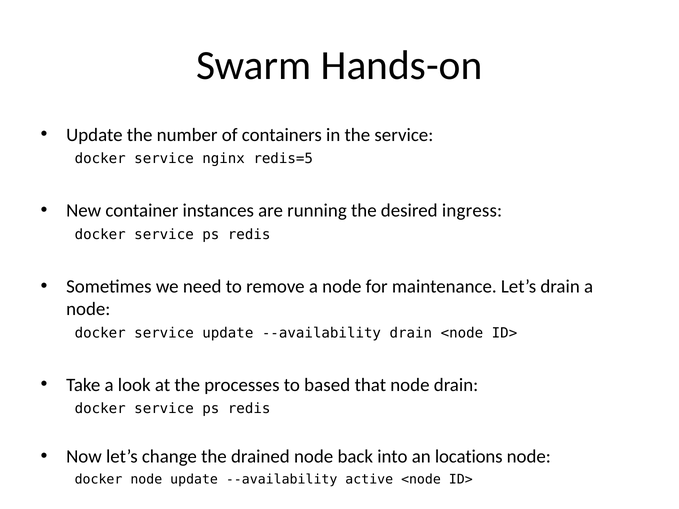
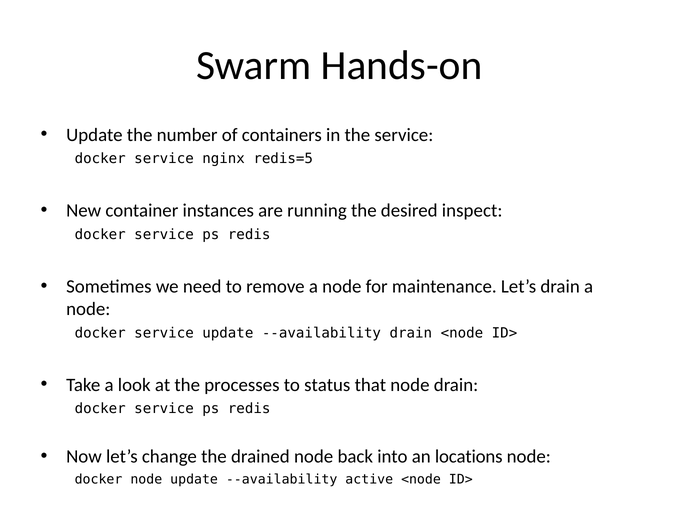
ingress: ingress -> inspect
based: based -> status
